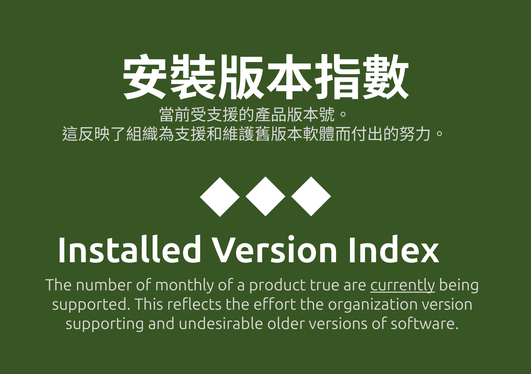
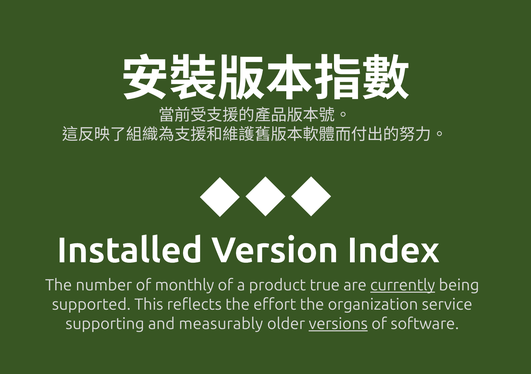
organization version: version -> service
undesirable: undesirable -> measurably
versions underline: none -> present
